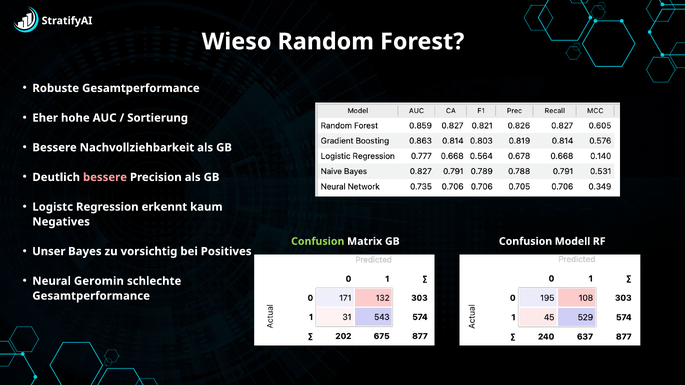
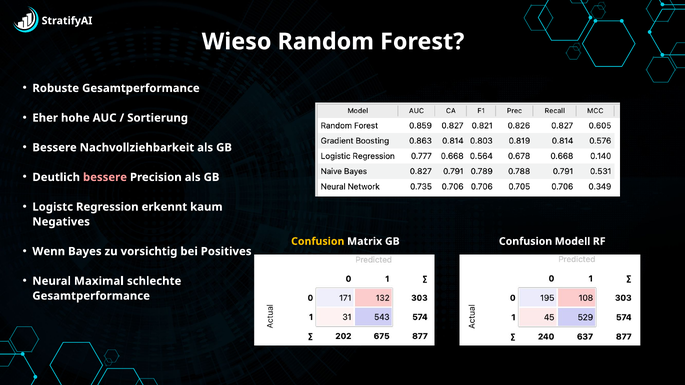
Confusion at (318, 242) colour: light green -> yellow
Unser: Unser -> Wenn
Geromin: Geromin -> Maximal
